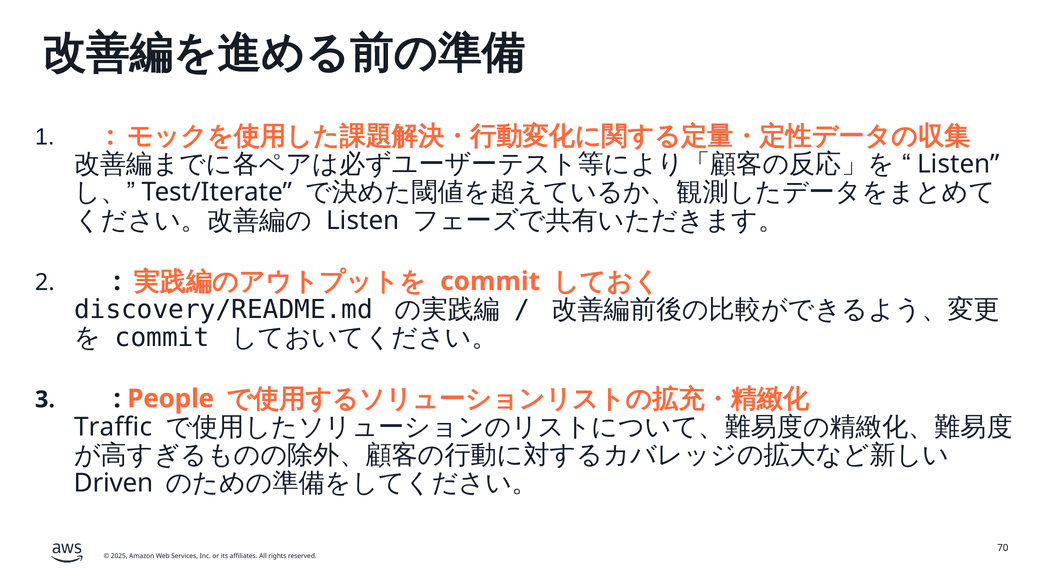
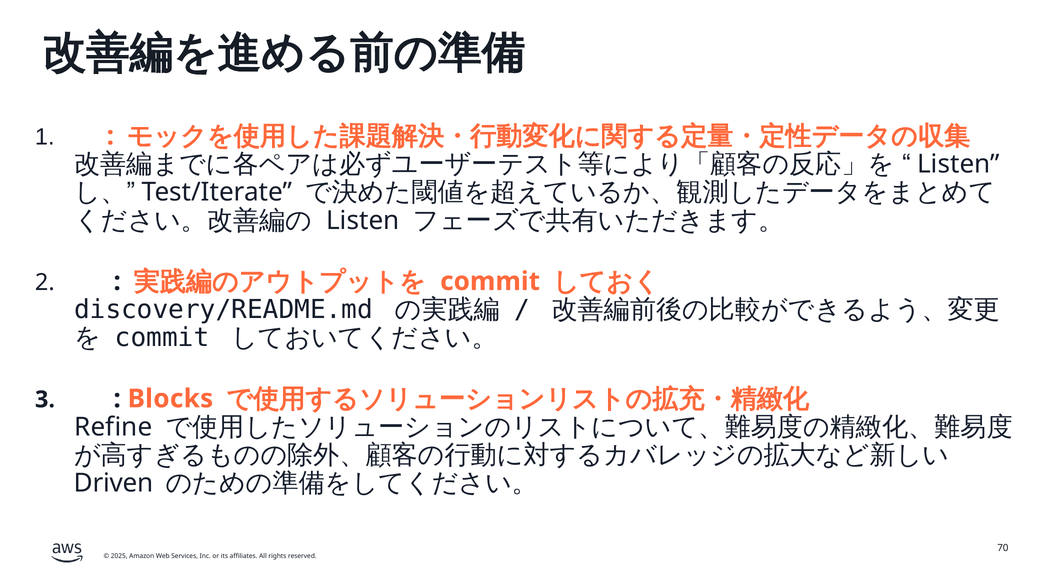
People: People -> Blocks
Traffic: Traffic -> Refine
